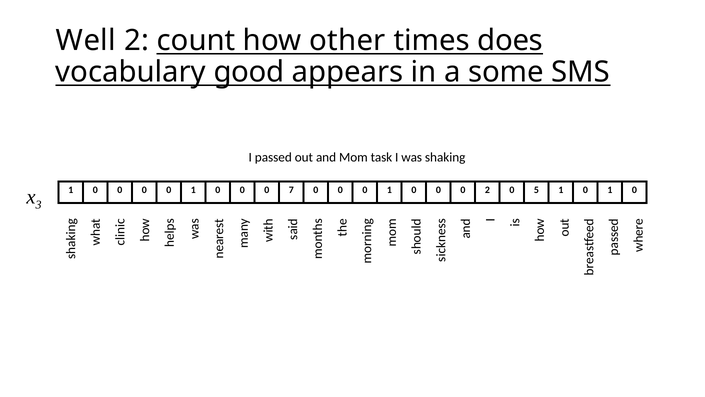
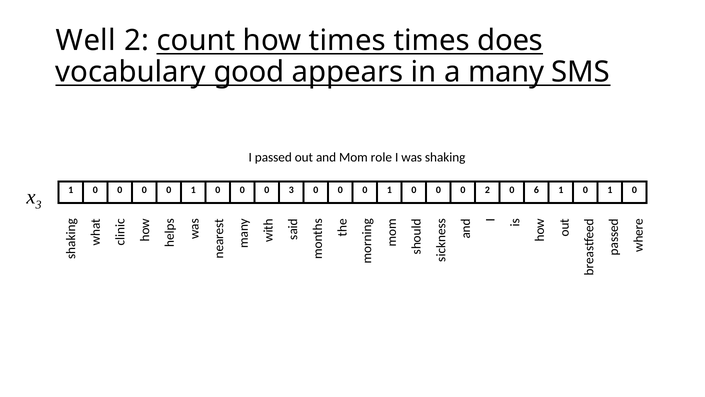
how other: other -> times
some: some -> many
task: task -> role
0 7: 7 -> 3
5: 5 -> 6
